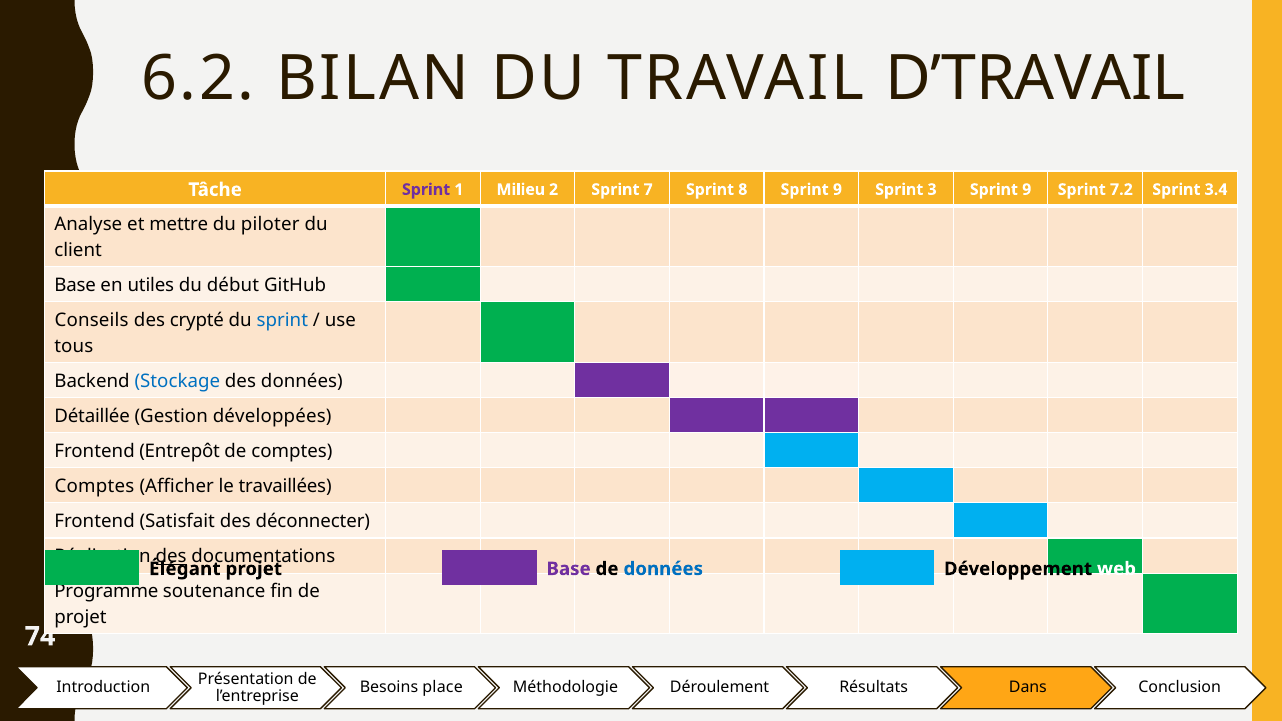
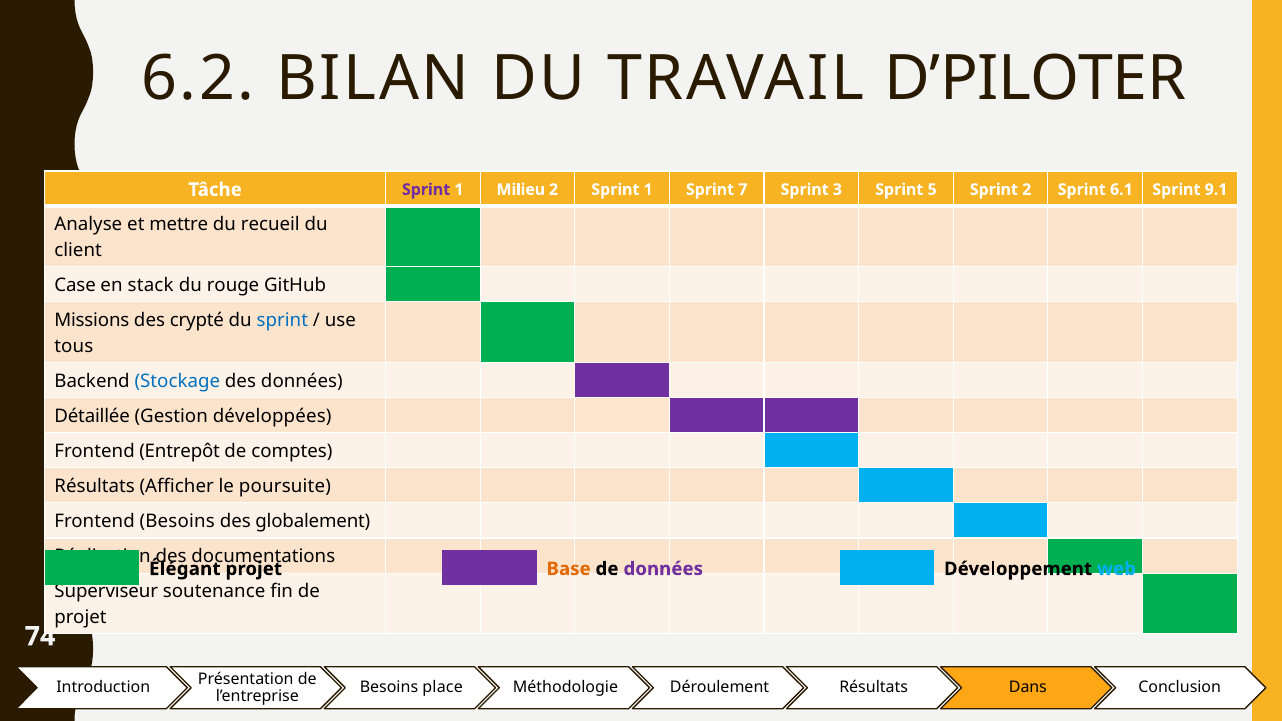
D’TRAVAIL: D’TRAVAIL -> D’PILOTER
2 Sprint 7: 7 -> 1
8: 8 -> 7
9 at (837, 190): 9 -> 3
3: 3 -> 5
9 at (1027, 190): 9 -> 2
7.2: 7.2 -> 6.1
3.4: 3.4 -> 9.1
piloter: piloter -> recueil
Base at (75, 285): Base -> Case
utiles: utiles -> stack
début: début -> rouge
Conseils: Conseils -> Missions
Comptes at (94, 487): Comptes -> Résultats
travaillées: travaillées -> poursuite
Frontend Satisfait: Satisfait -> Besoins
déconnecter: déconnecter -> globalement
des at (171, 557) underline: present -> none
Base at (569, 569) colour: purple -> orange
données at (663, 569) colour: blue -> purple
web colour: white -> light blue
Programme: Programme -> Superviseur
